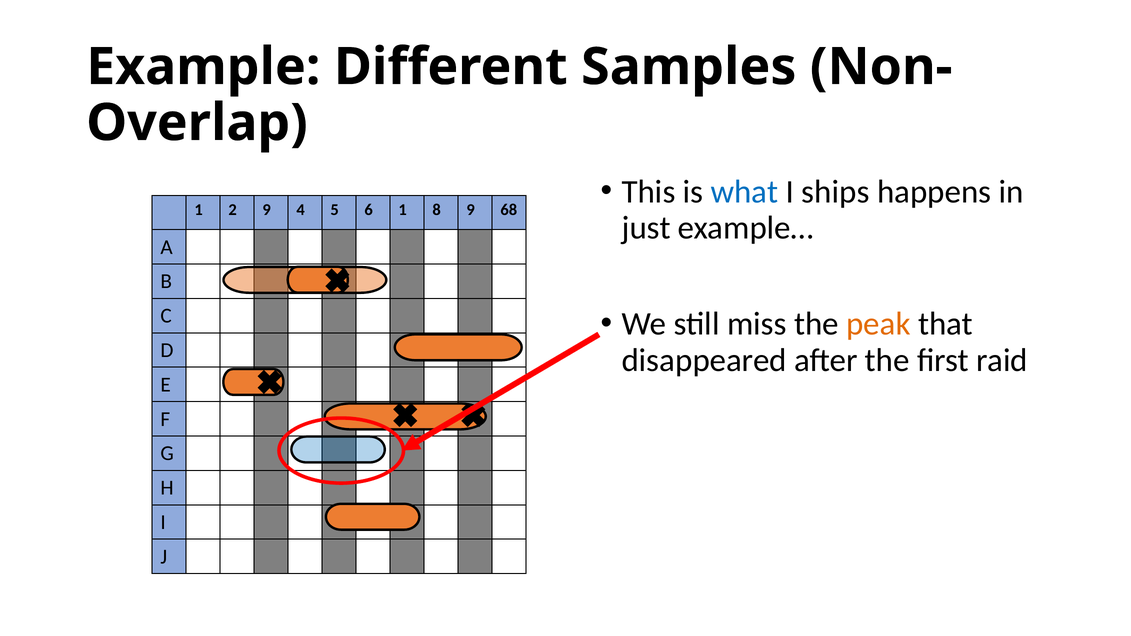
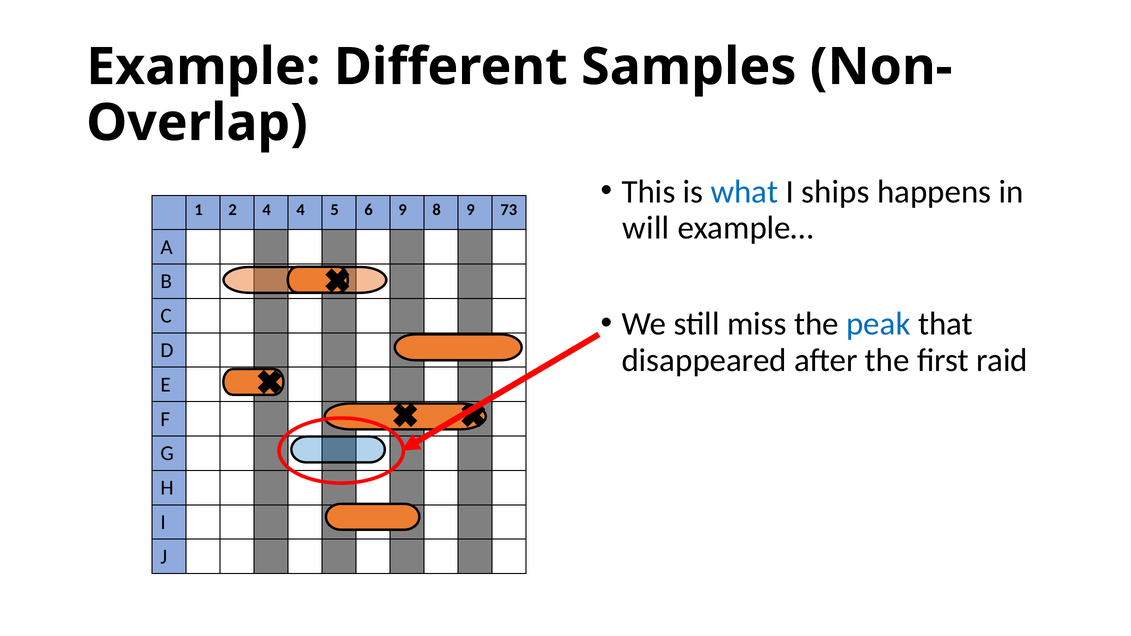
2 9: 9 -> 4
6 1: 1 -> 9
68: 68 -> 73
just: just -> will
peak colour: orange -> blue
